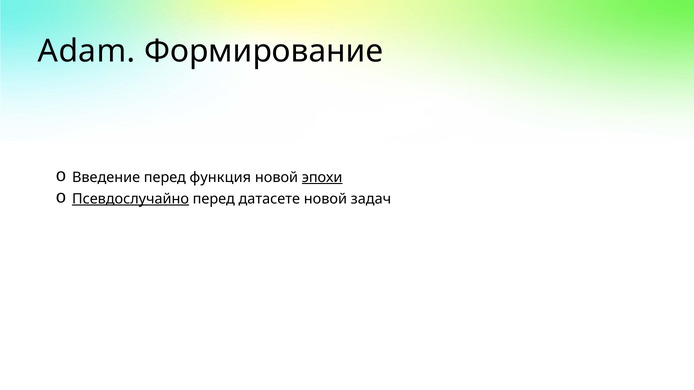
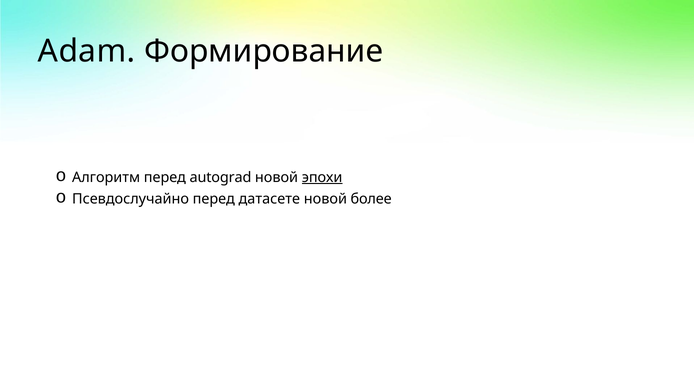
Введение: Введение -> Алгоритм
функция: функция -> autograd
Псевдослучайно underline: present -> none
задач: задач -> более
